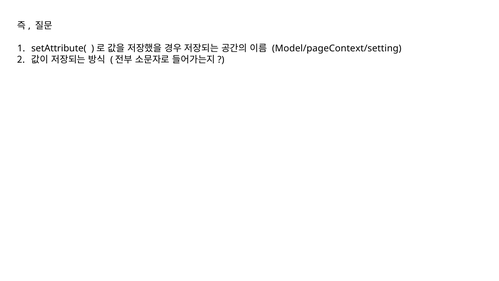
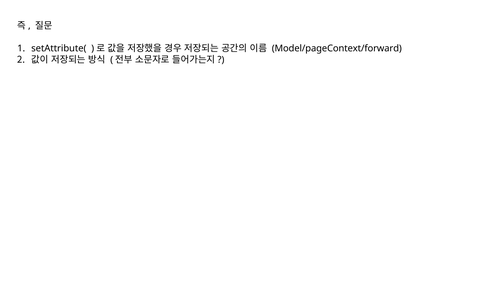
Model/pageContext/setting: Model/pageContext/setting -> Model/pageContext/forward
